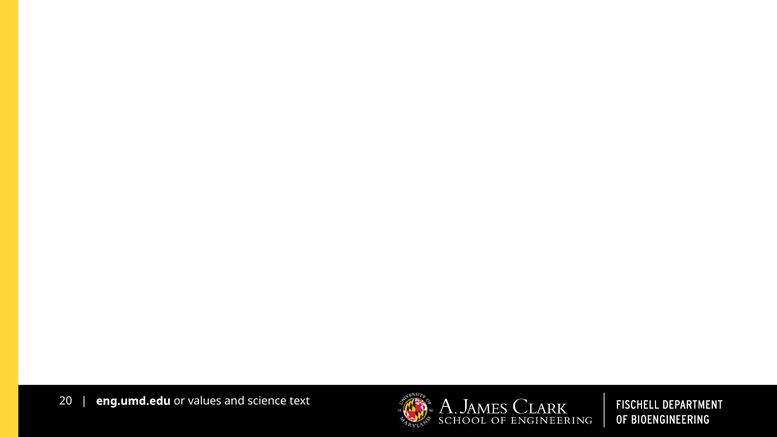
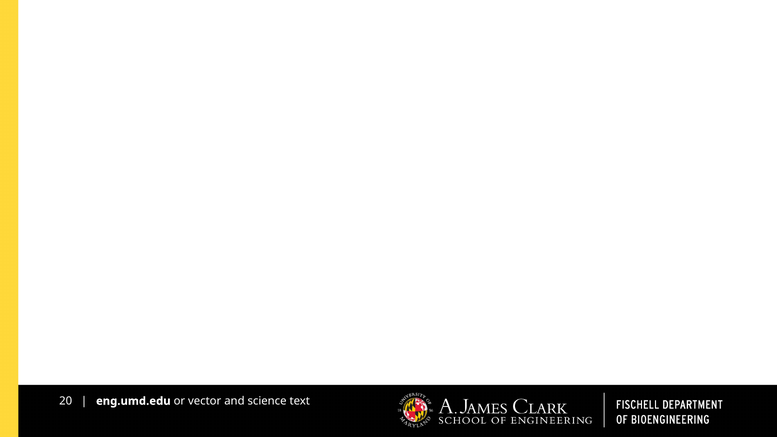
values: values -> vector
